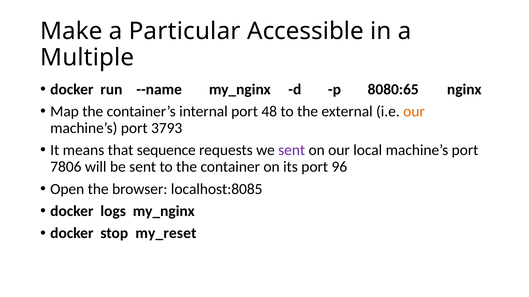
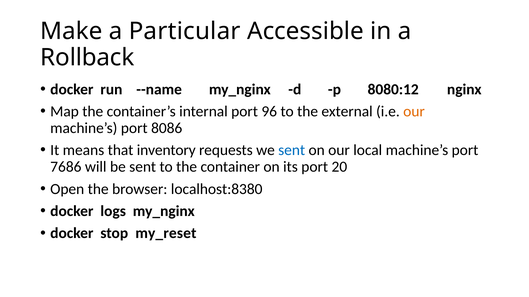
Multiple: Multiple -> Rollback
8080:65: 8080:65 -> 8080:12
48: 48 -> 96
3793: 3793 -> 8086
sequence: sequence -> inventory
sent at (292, 150) colour: purple -> blue
7806: 7806 -> 7686
96: 96 -> 20
localhost:8085: localhost:8085 -> localhost:8380
